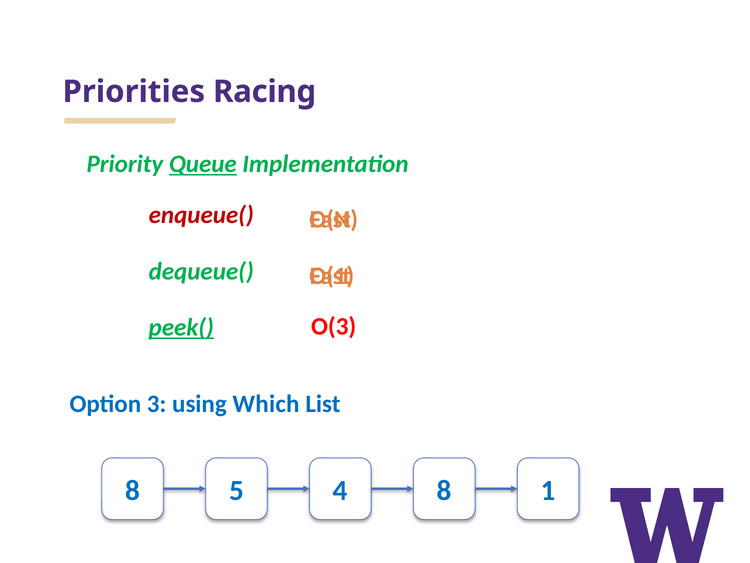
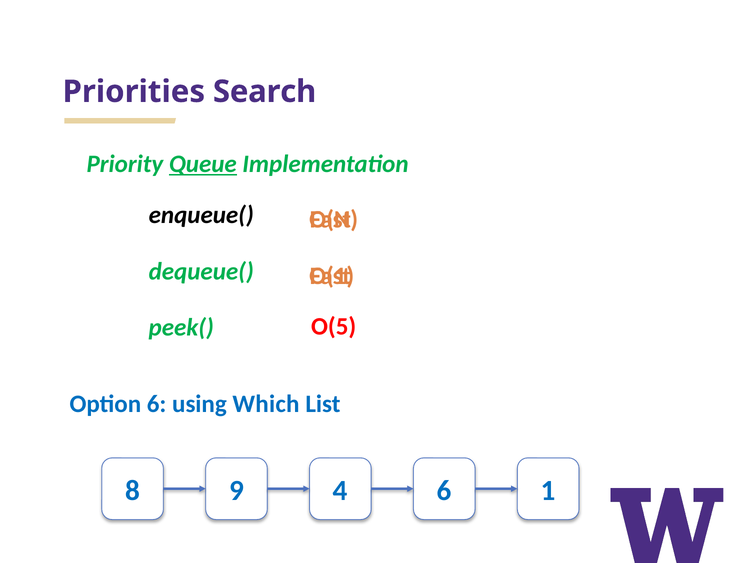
Racing: Racing -> Search
enqueue( colour: red -> black
O(3: O(3 -> O(5
peek( underline: present -> none
Option 3: 3 -> 6
5: 5 -> 9
4 8: 8 -> 6
